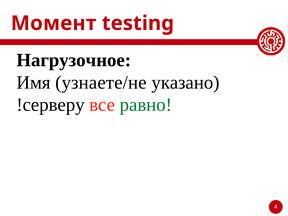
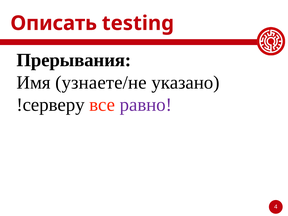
Момент: Момент -> Описать
Нагрузочное: Нагрузочное -> Прерывания
равно colour: green -> purple
